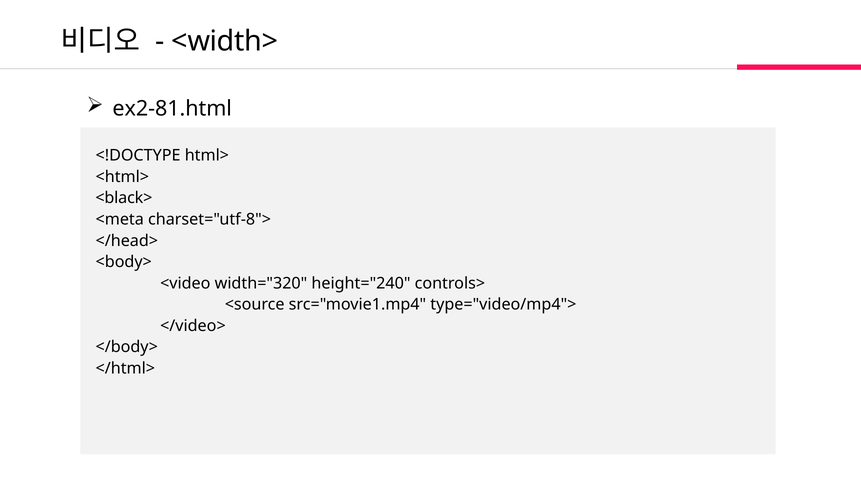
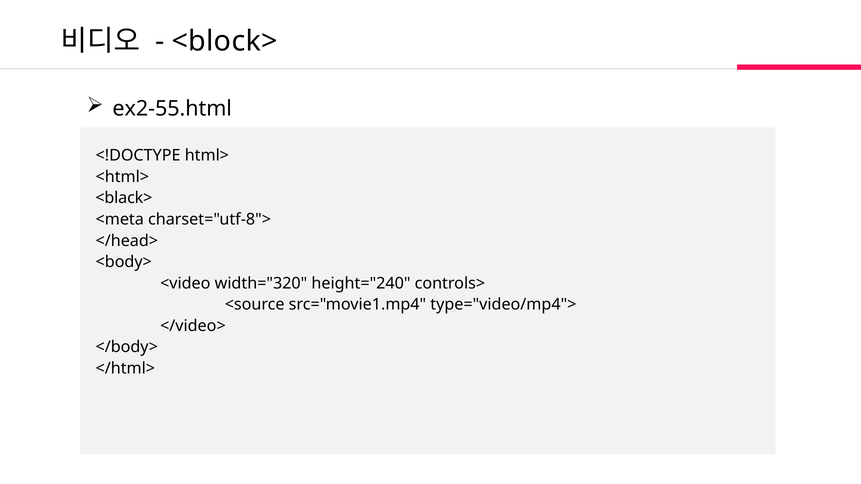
<width>: <width> -> <block>
ex2-81.html: ex2-81.html -> ex2-55.html
